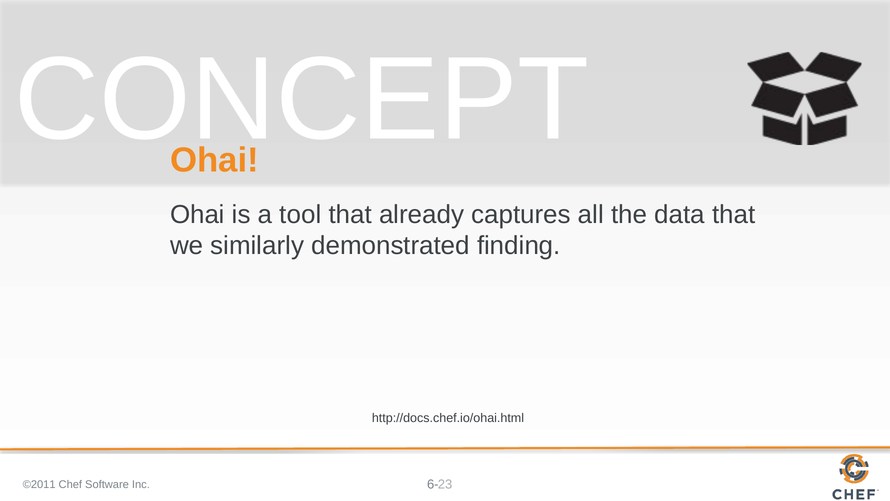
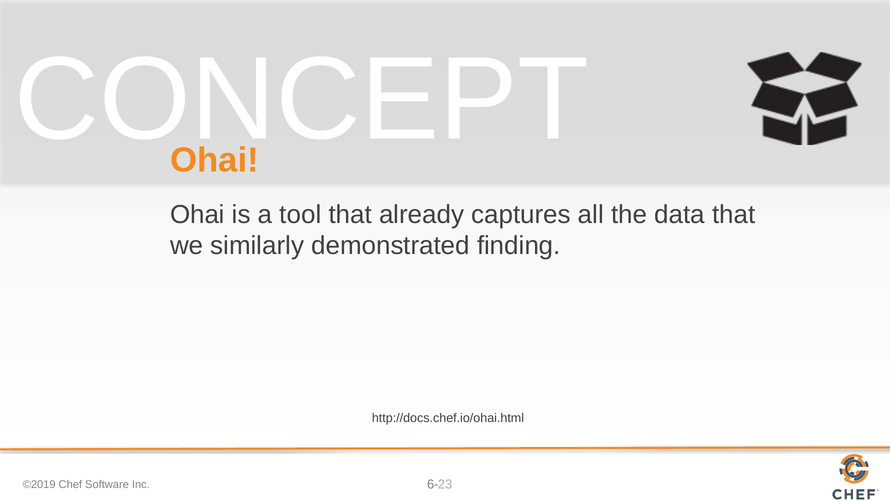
©2011: ©2011 -> ©2019
